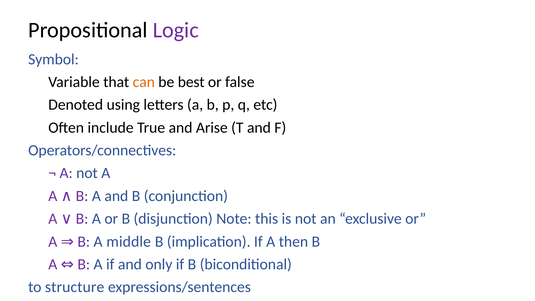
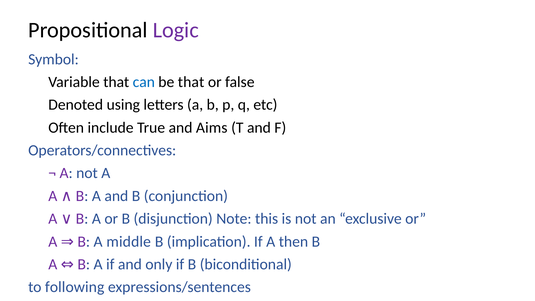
can colour: orange -> blue
be best: best -> that
Arise: Arise -> Aims
structure: structure -> following
